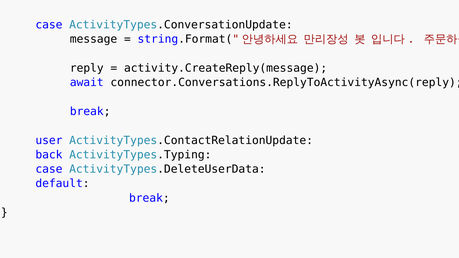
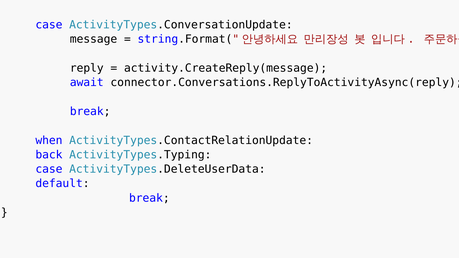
user: user -> when
